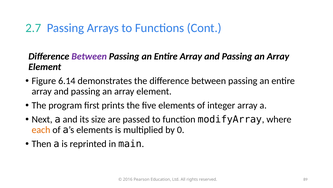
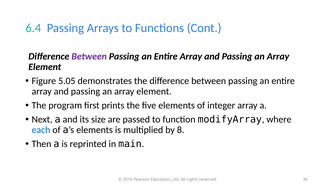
2.7: 2.7 -> 6.4
6.14: 6.14 -> 5.05
each colour: orange -> blue
0: 0 -> 8
